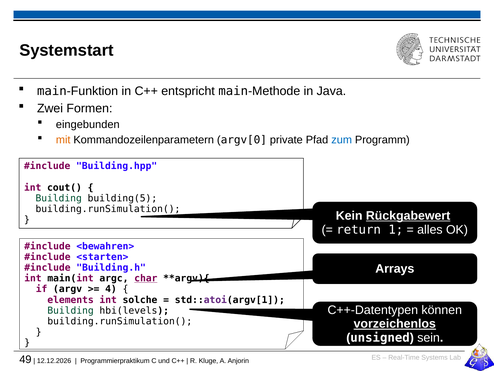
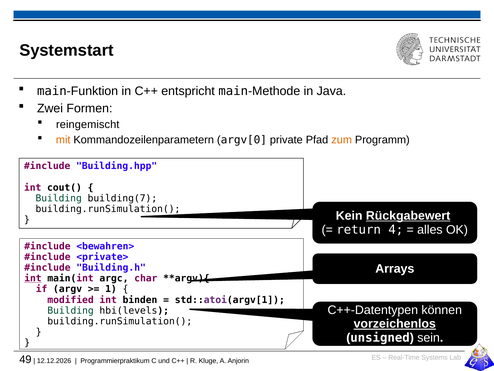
eingebunden: eingebunden -> reingemischt
zum colour: blue -> orange
building(5: building(5 -> building(7
1: 1 -> 4
<starten>: <starten> -> <private>
int at (33, 278) underline: none -> present
char underline: present -> none
4: 4 -> 1
elements: elements -> modified
solche: solche -> binden
